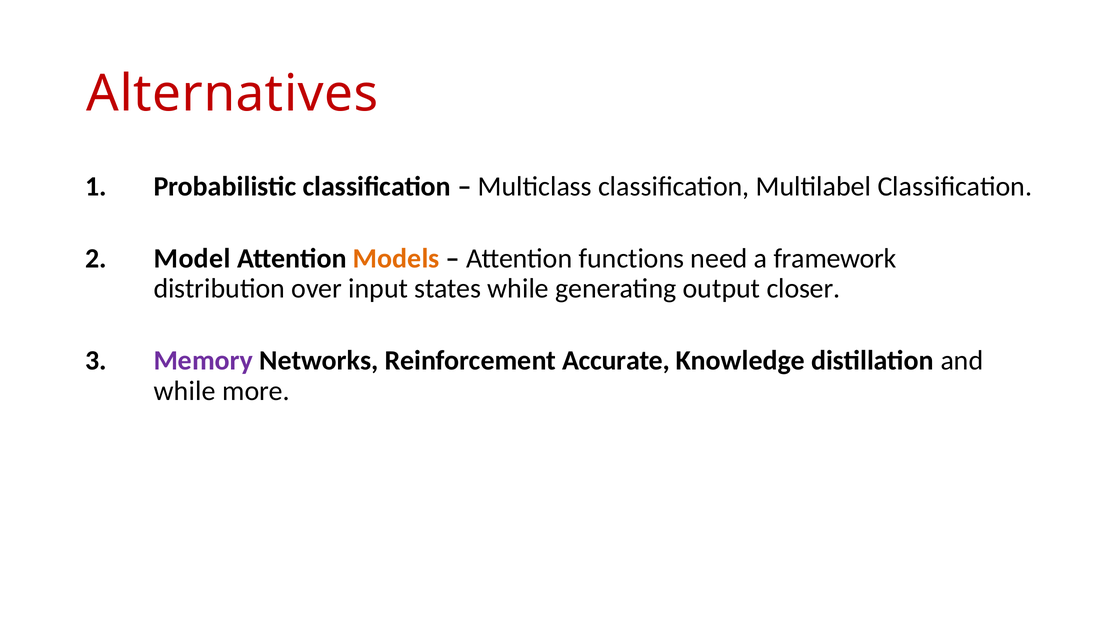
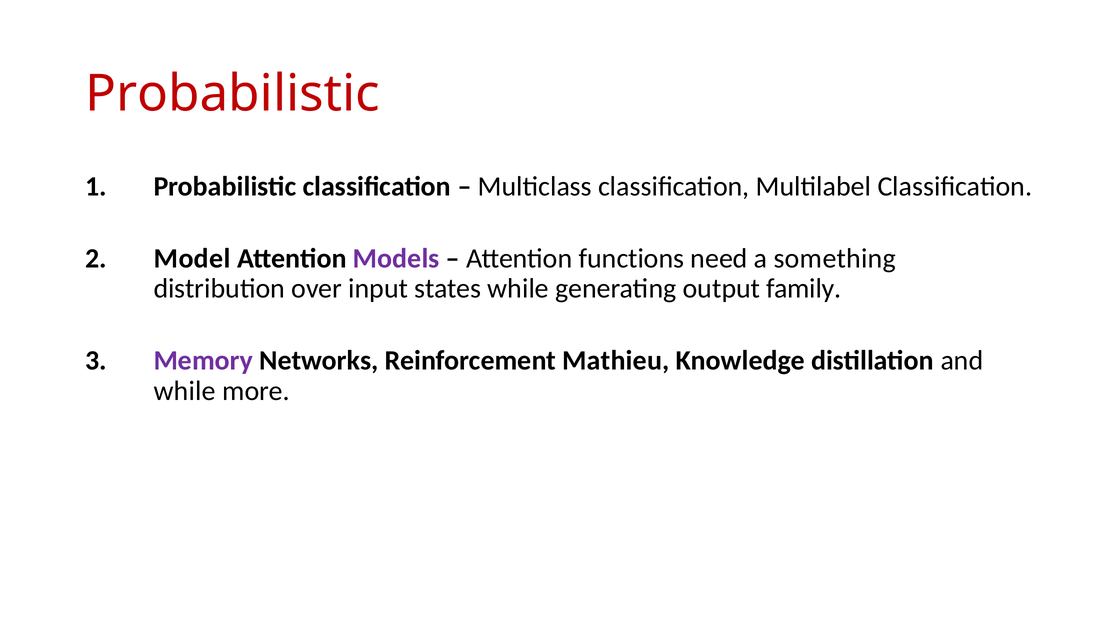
Alternatives at (232, 94): Alternatives -> Probabilistic
Models colour: orange -> purple
framework: framework -> something
closer: closer -> family
Accurate: Accurate -> Mathieu
